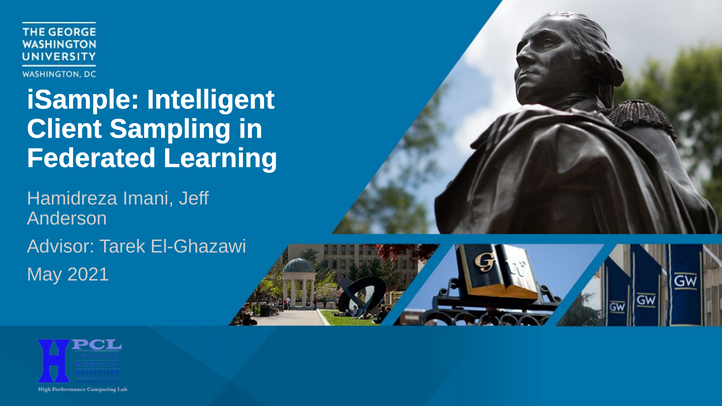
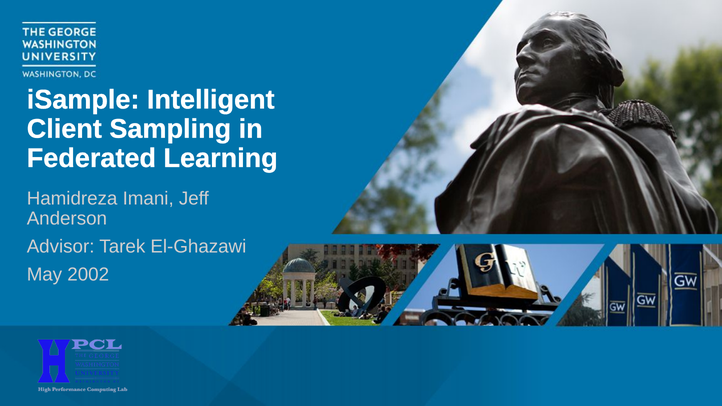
2021: 2021 -> 2002
